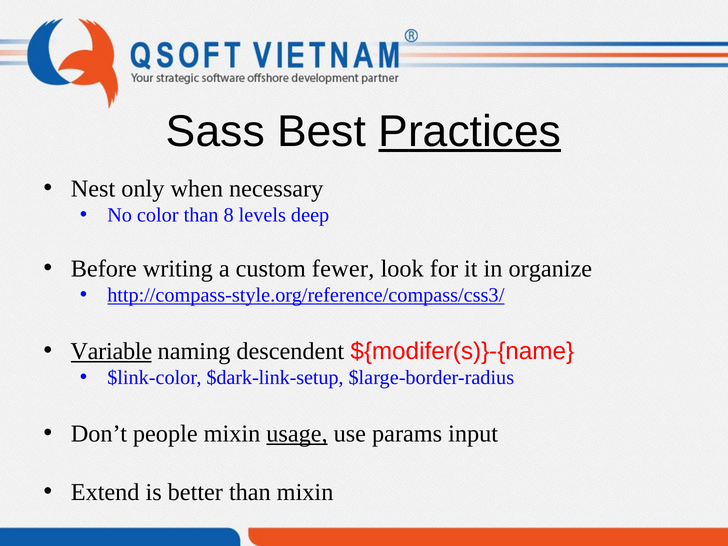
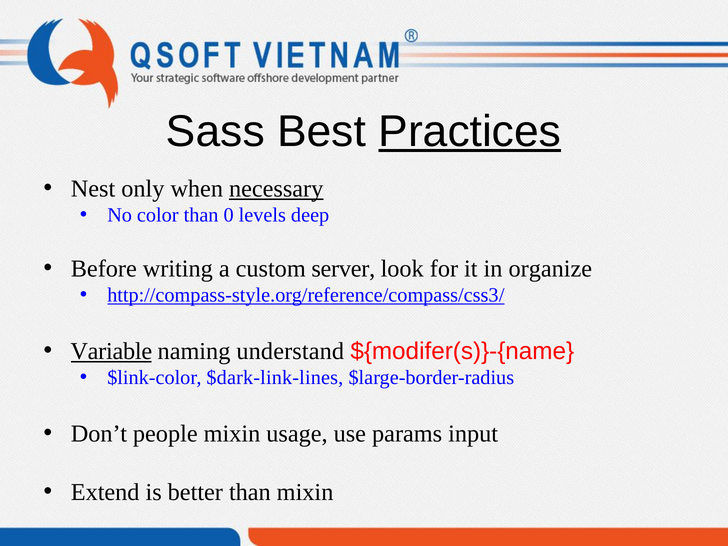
necessary underline: none -> present
8: 8 -> 0
fewer: fewer -> server
descendent: descendent -> understand
$dark-link-setup: $dark-link-setup -> $dark-link-lines
usage underline: present -> none
